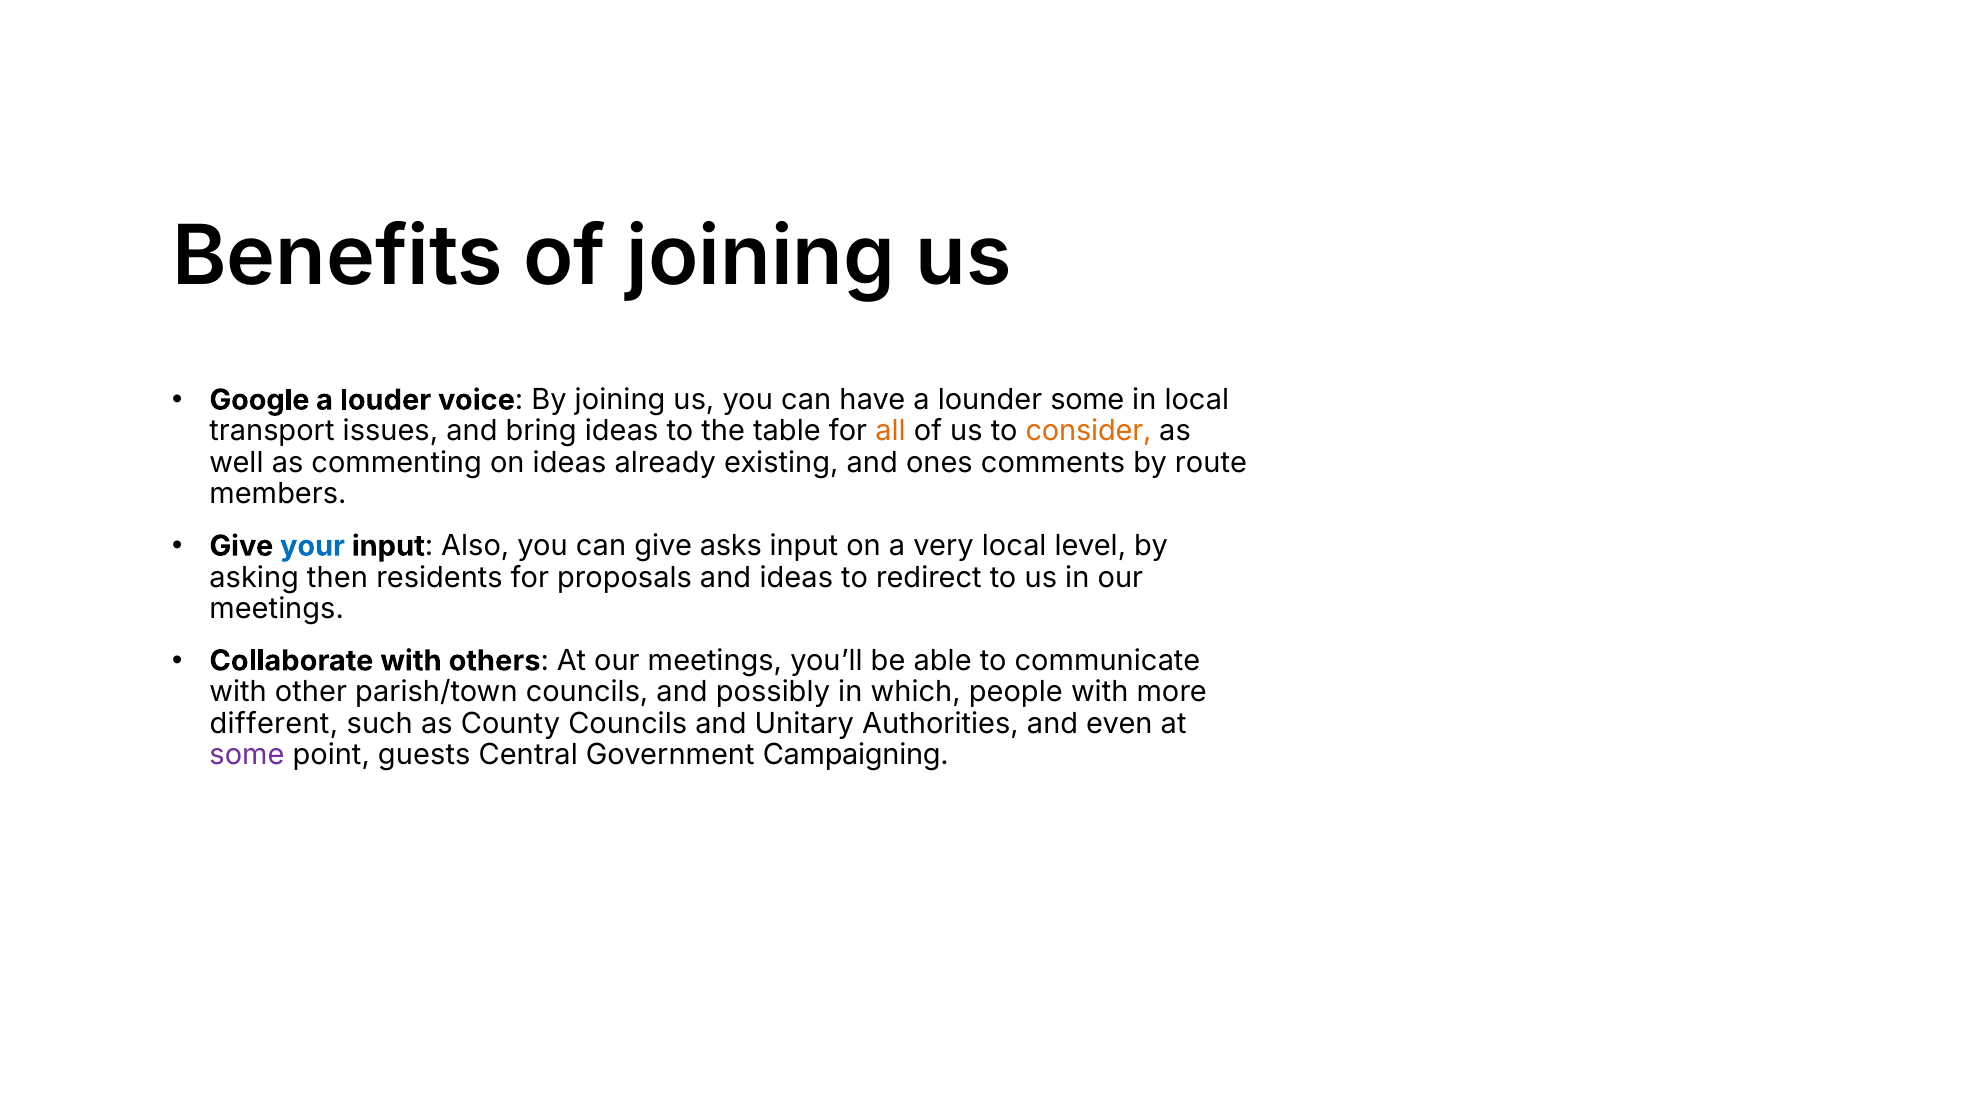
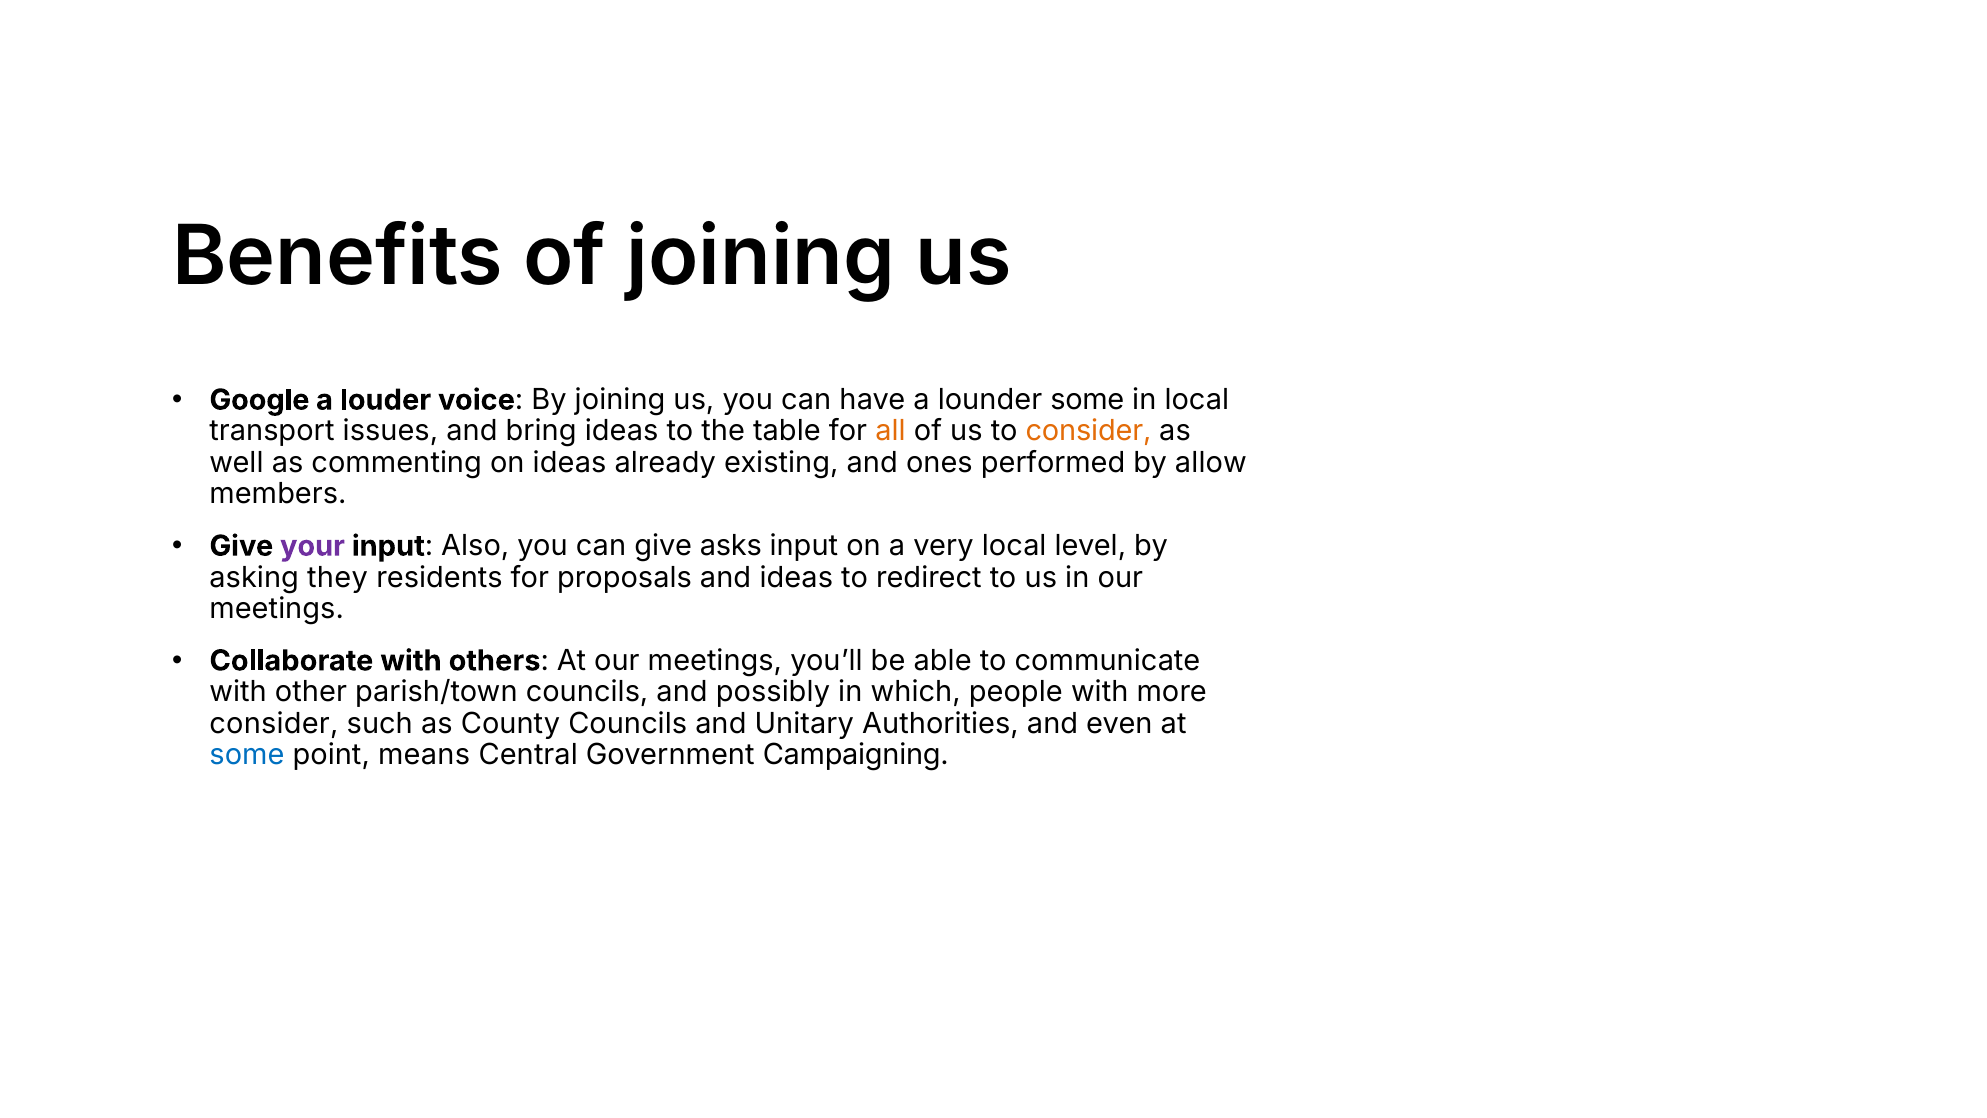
comments: comments -> performed
route: route -> allow
your colour: blue -> purple
then: then -> they
different at (274, 723): different -> consider
some at (247, 755) colour: purple -> blue
guests: guests -> means
